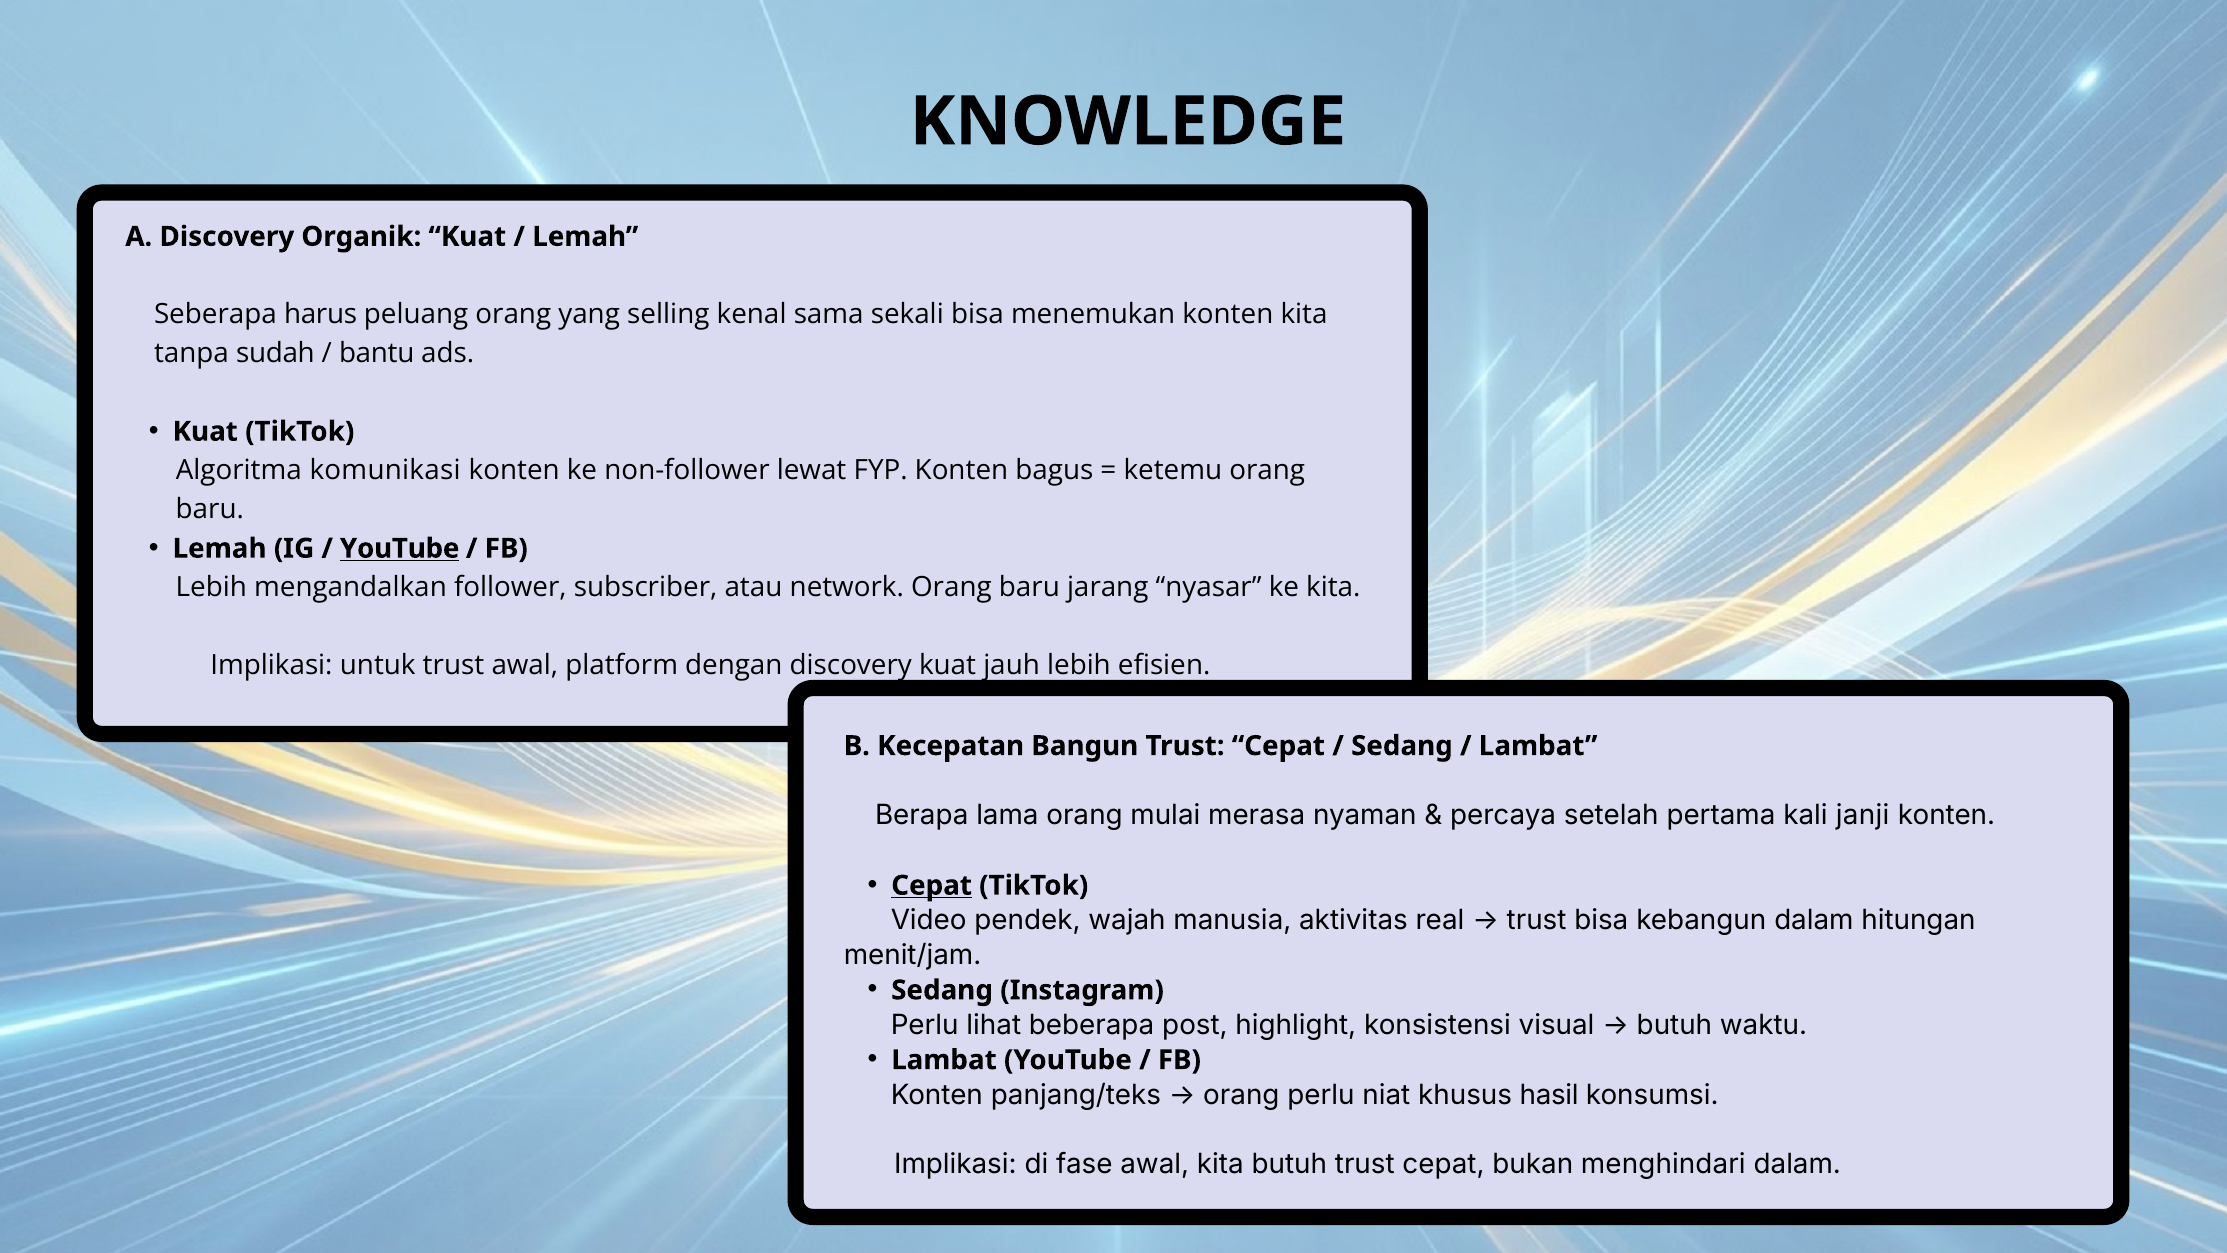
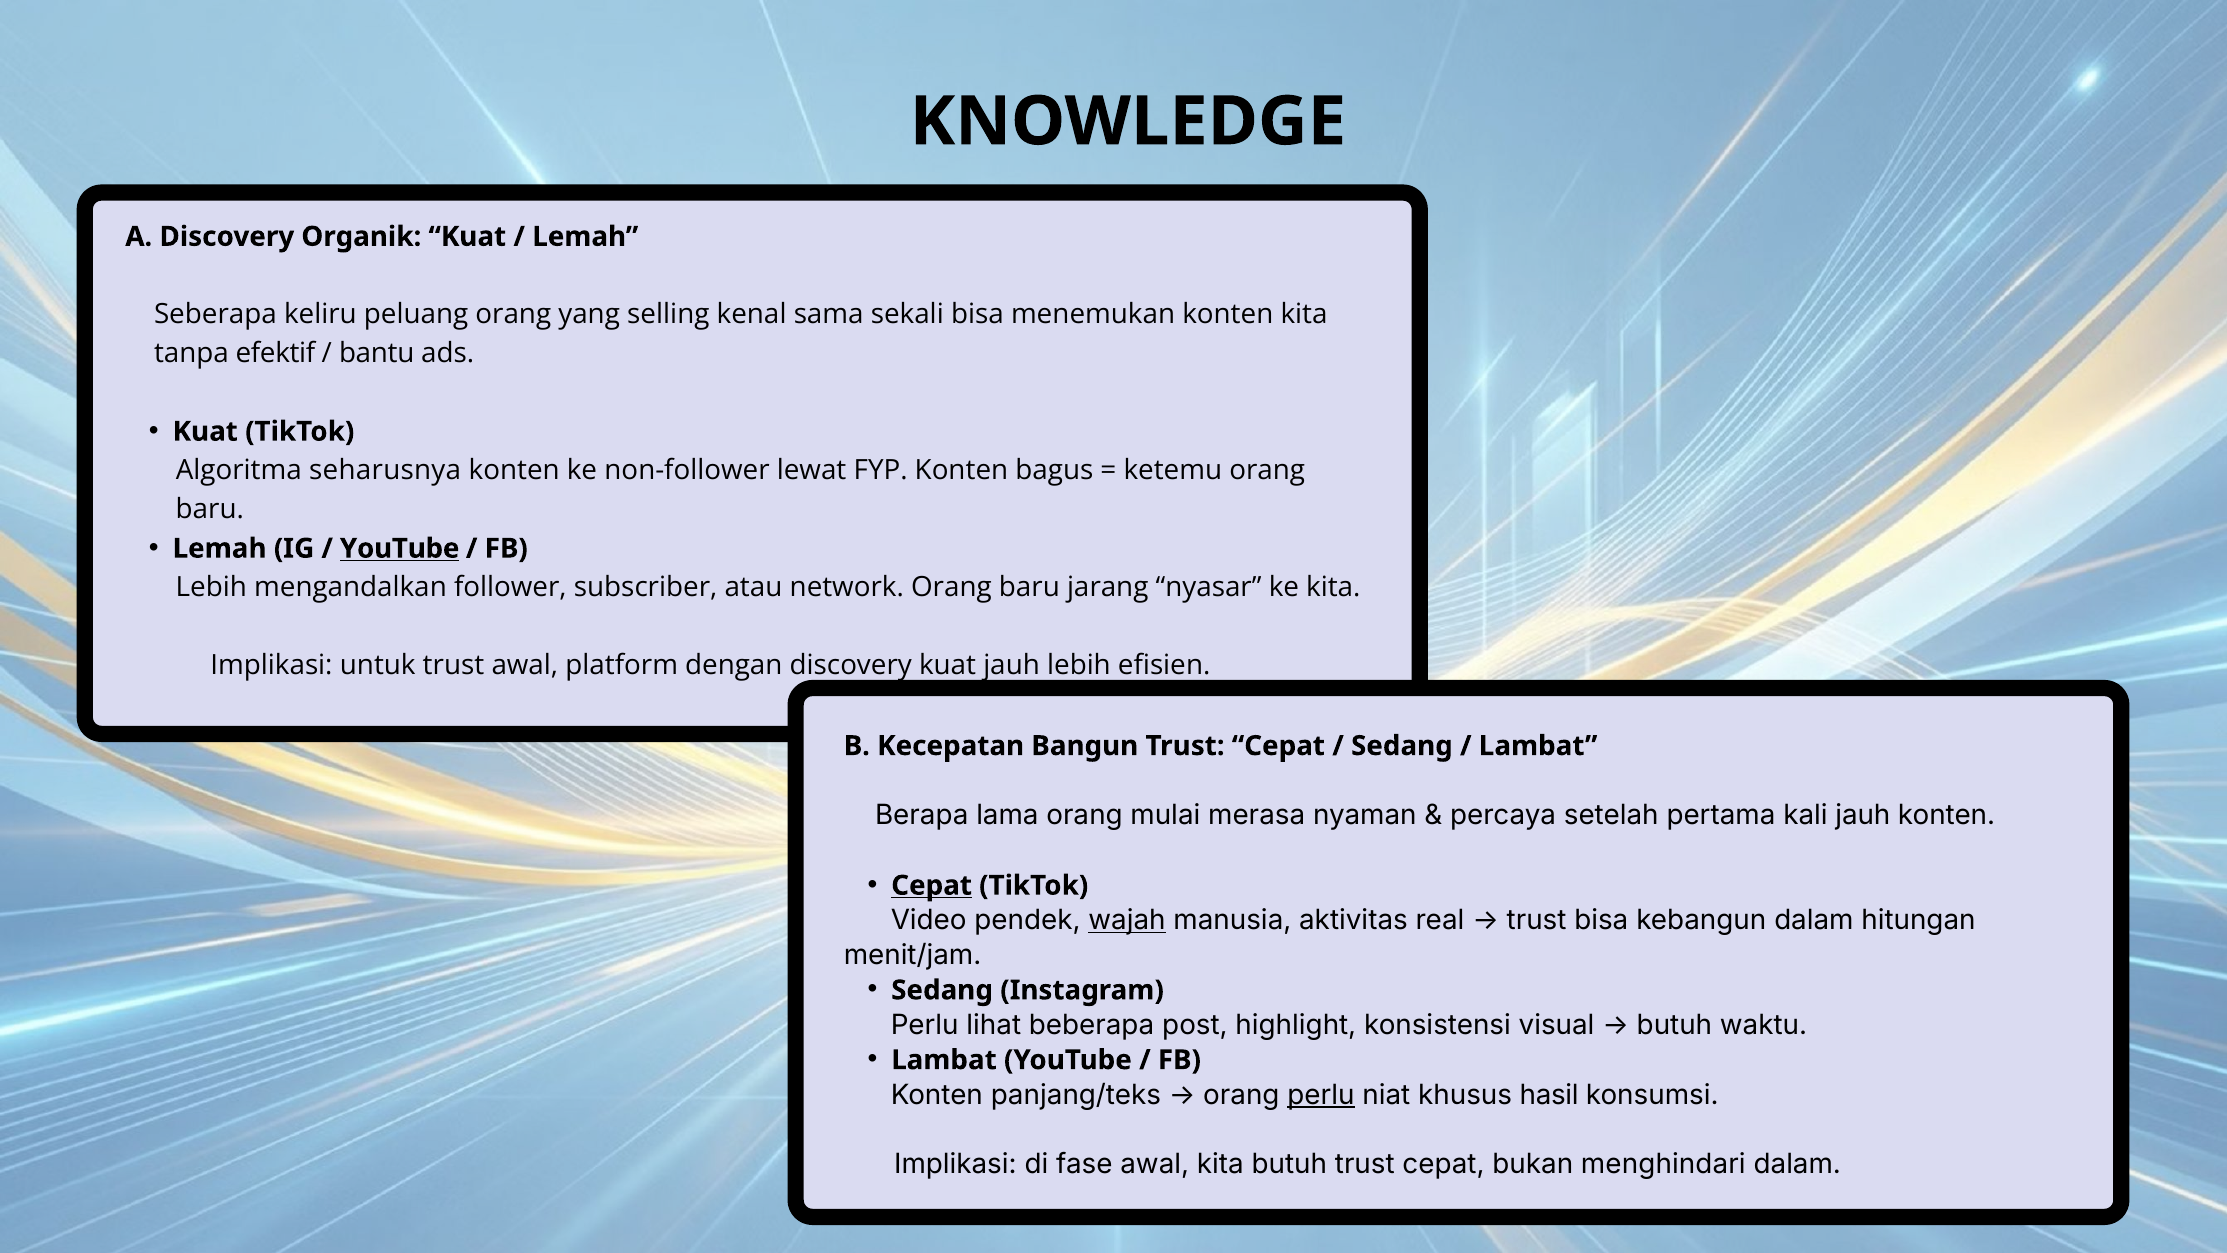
harus: harus -> keliru
sudah: sudah -> efektif
komunikasi: komunikasi -> seharusnya
kali janji: janji -> jauh
wajah underline: none -> present
perlu at (1321, 1095) underline: none -> present
